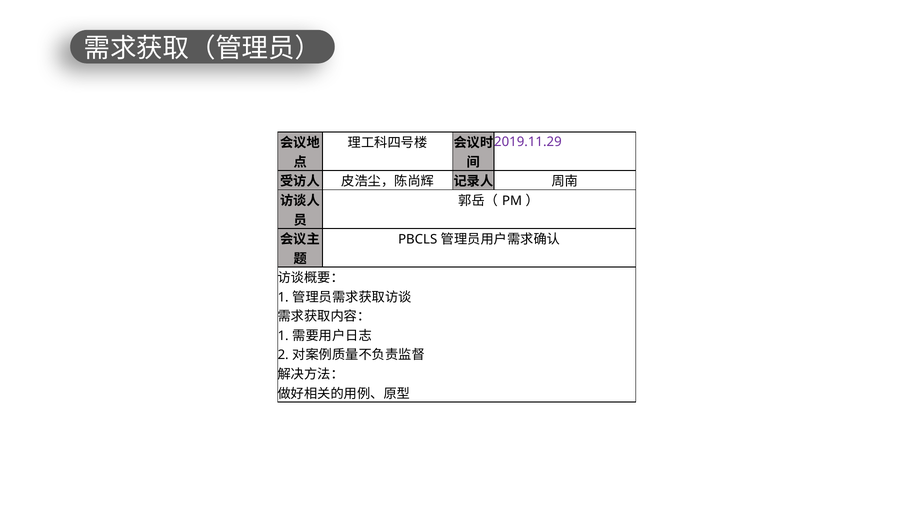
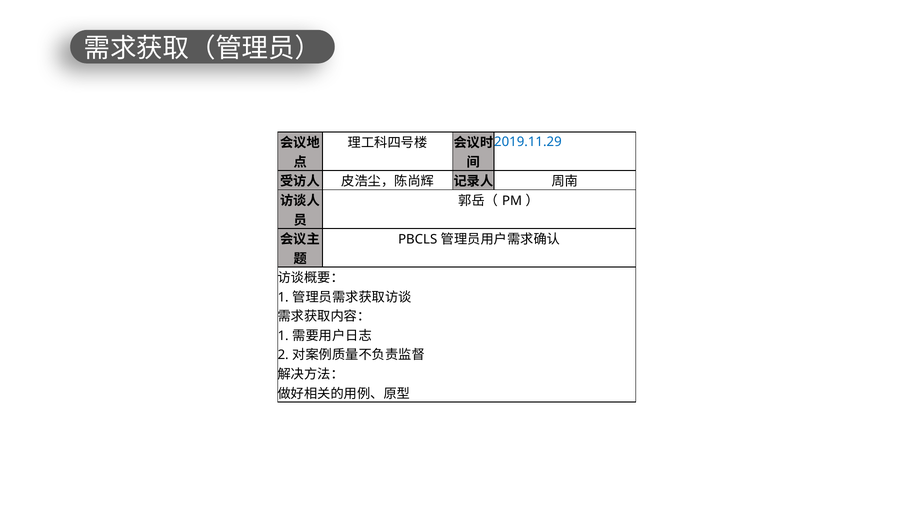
2019.11.29 colour: purple -> blue
